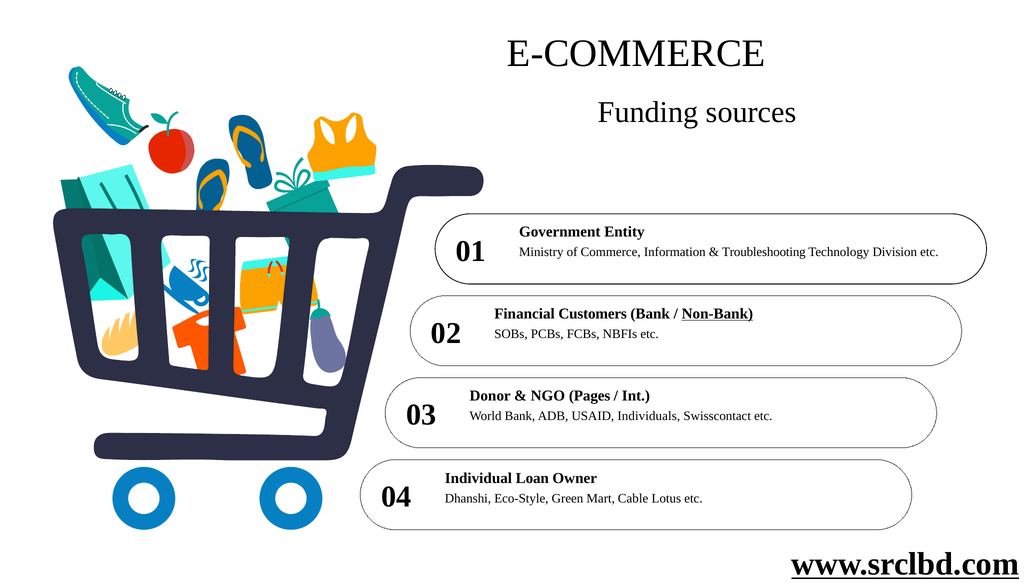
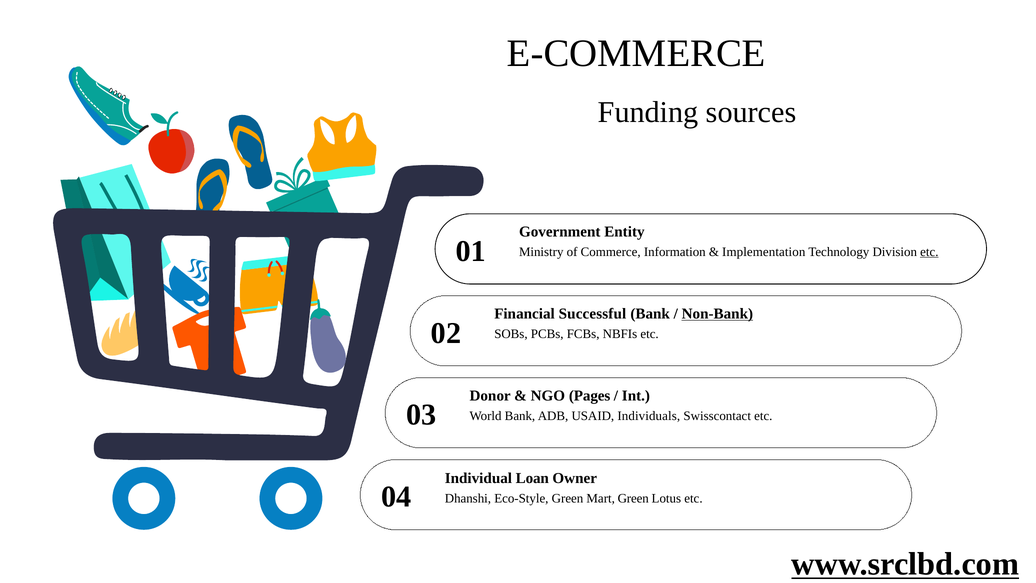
Troubleshooting: Troubleshooting -> Implementation
etc at (929, 252) underline: none -> present
Customers: Customers -> Successful
Mart Cable: Cable -> Green
